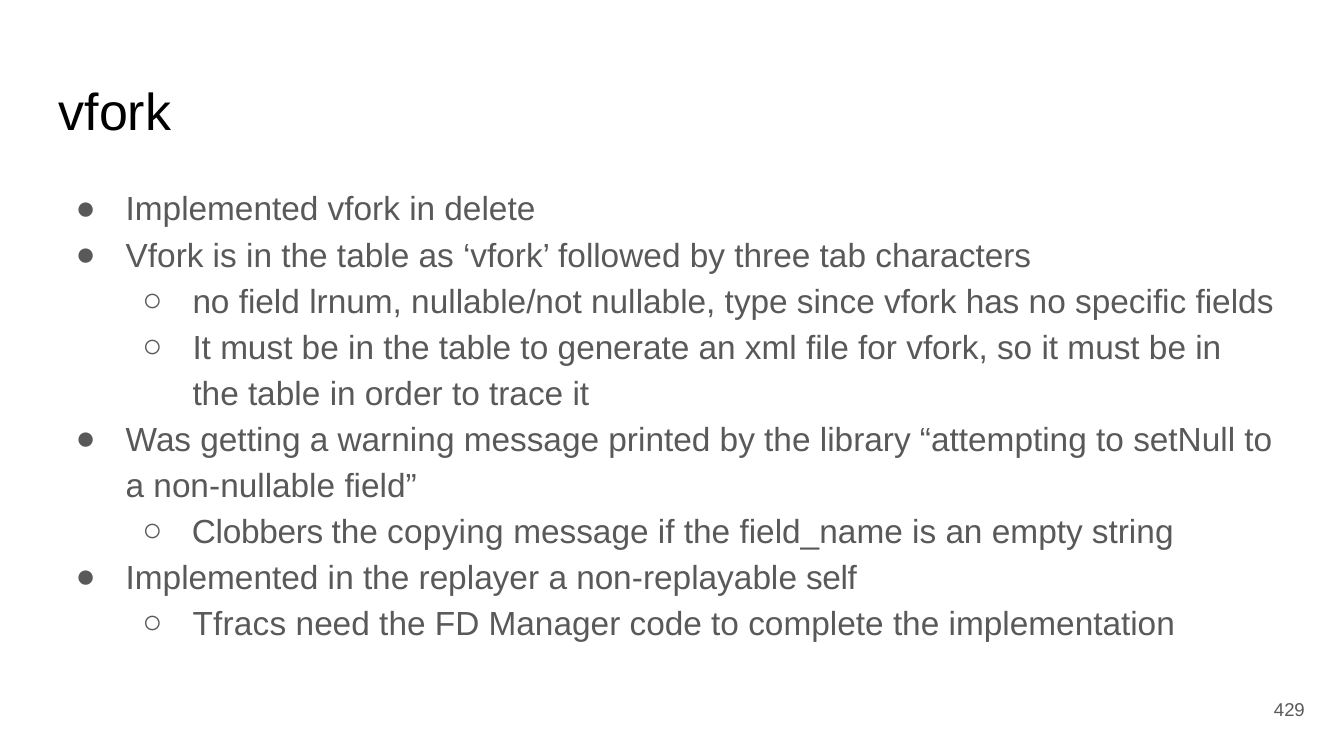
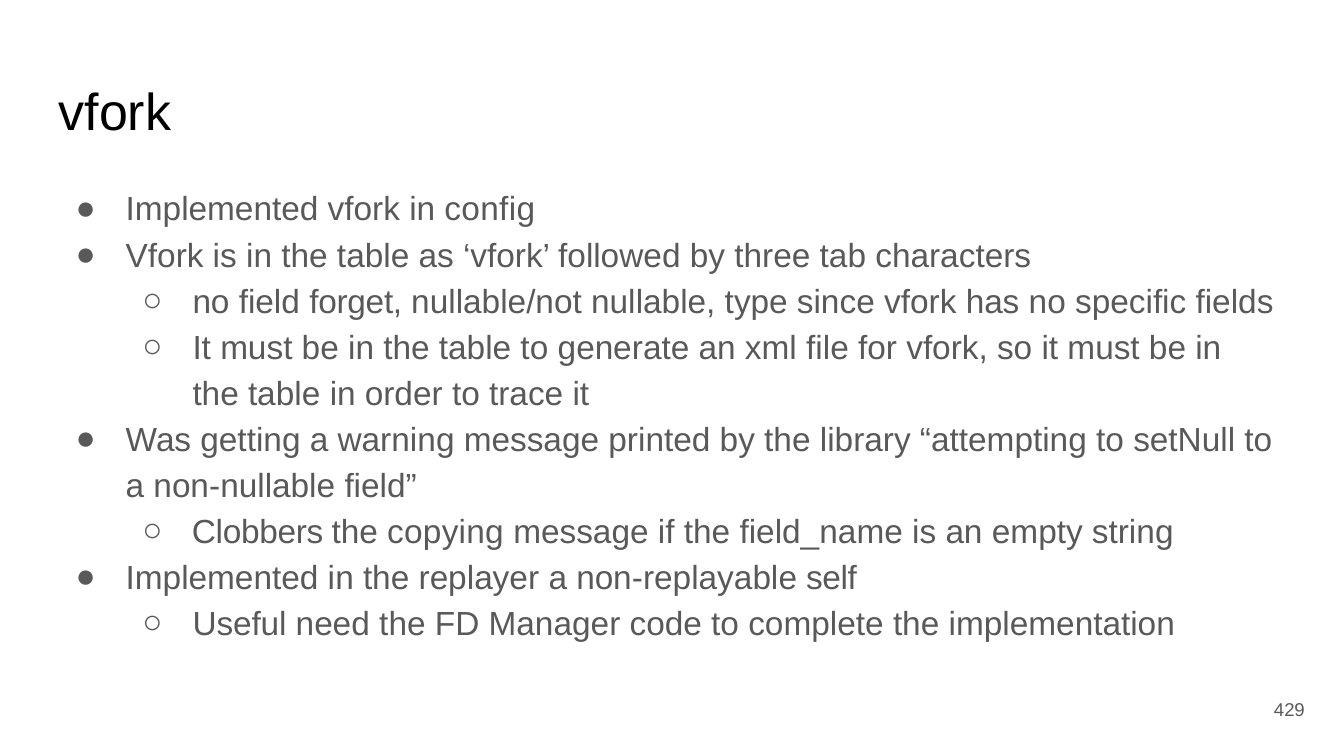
delete: delete -> config
lrnum: lrnum -> forget
Tfracs: Tfracs -> Useful
